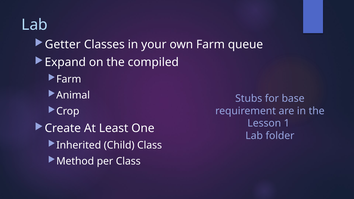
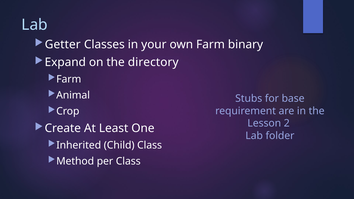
queue: queue -> binary
compiled: compiled -> directory
1: 1 -> 2
